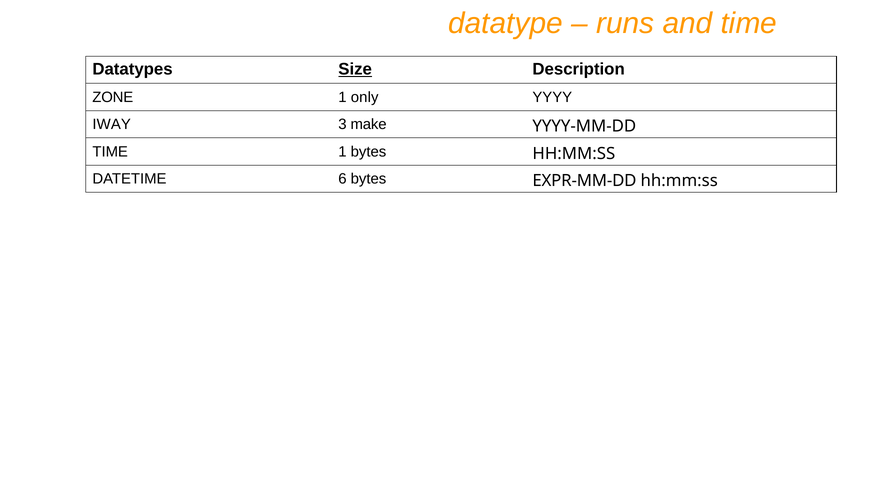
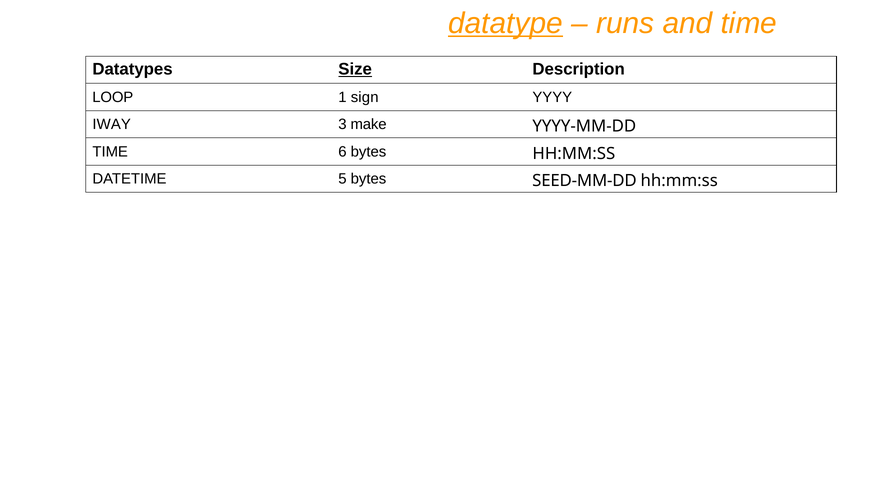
datatype underline: none -> present
ZONE: ZONE -> LOOP
only: only -> sign
TIME 1: 1 -> 6
6: 6 -> 5
EXPR-MM-DD: EXPR-MM-DD -> SEED-MM-DD
